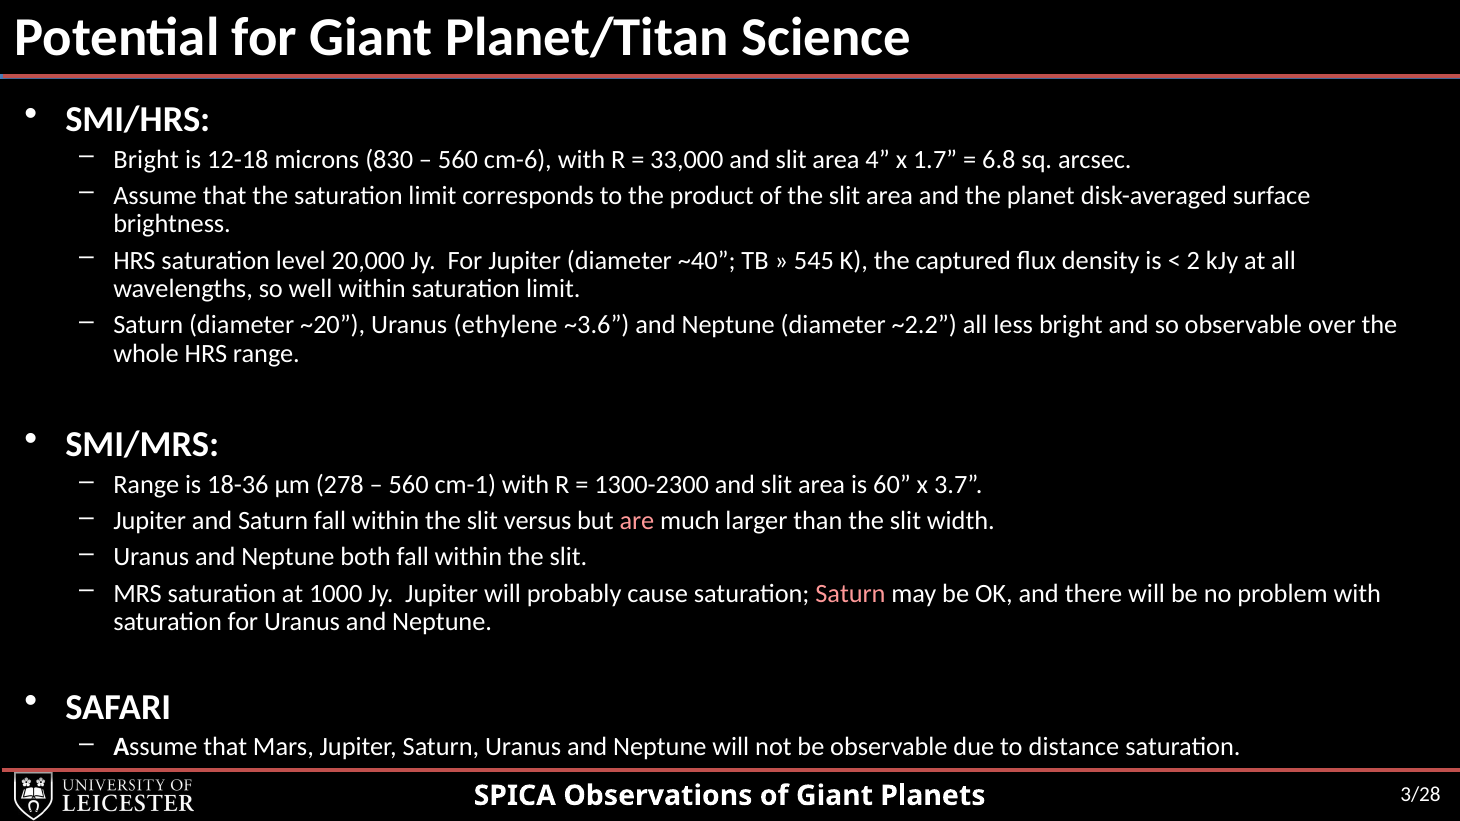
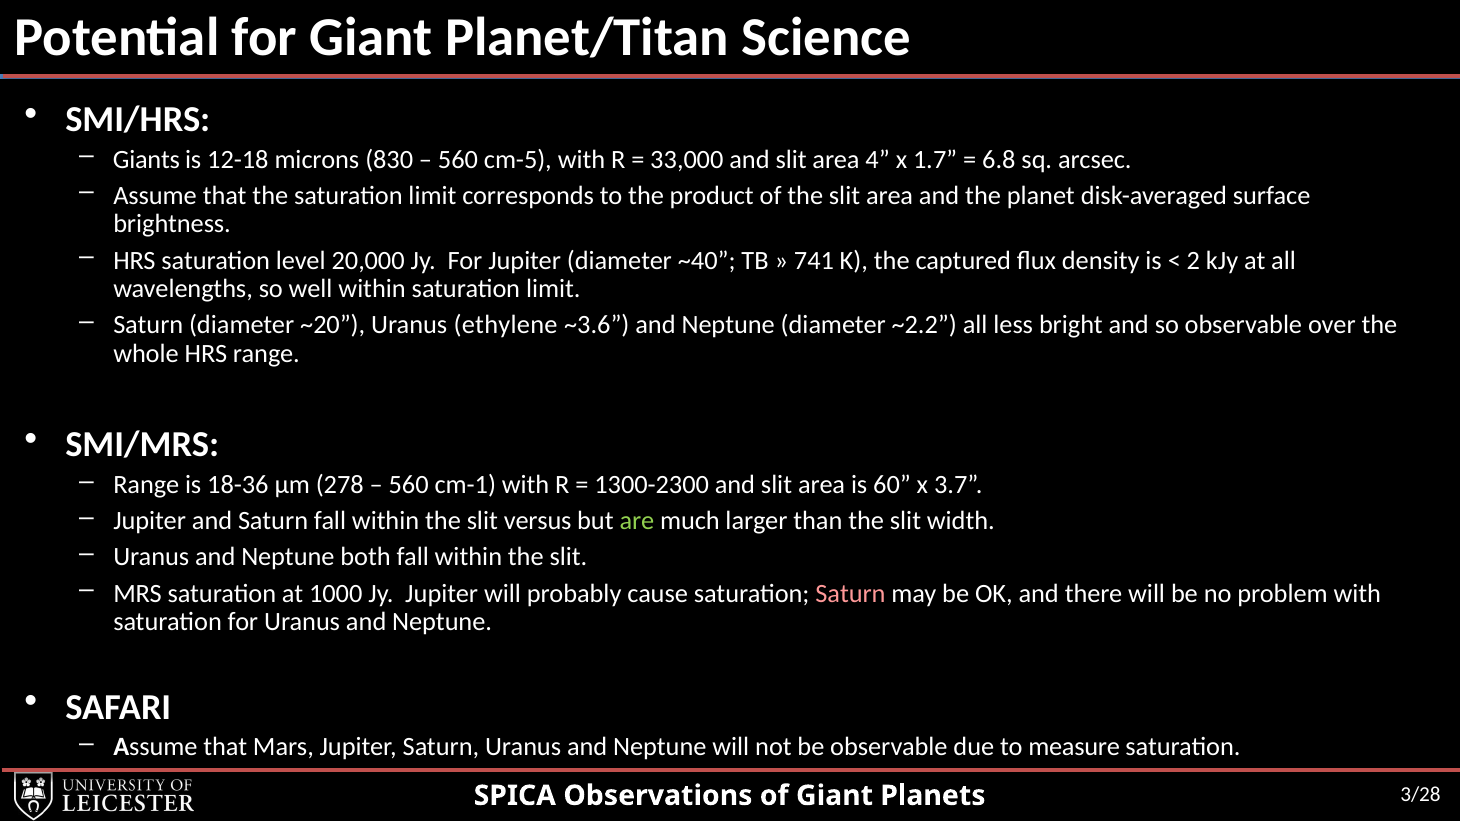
Bright at (146, 160): Bright -> Giants
cm-6: cm-6 -> cm-5
545: 545 -> 741
are colour: pink -> light green
distance: distance -> measure
